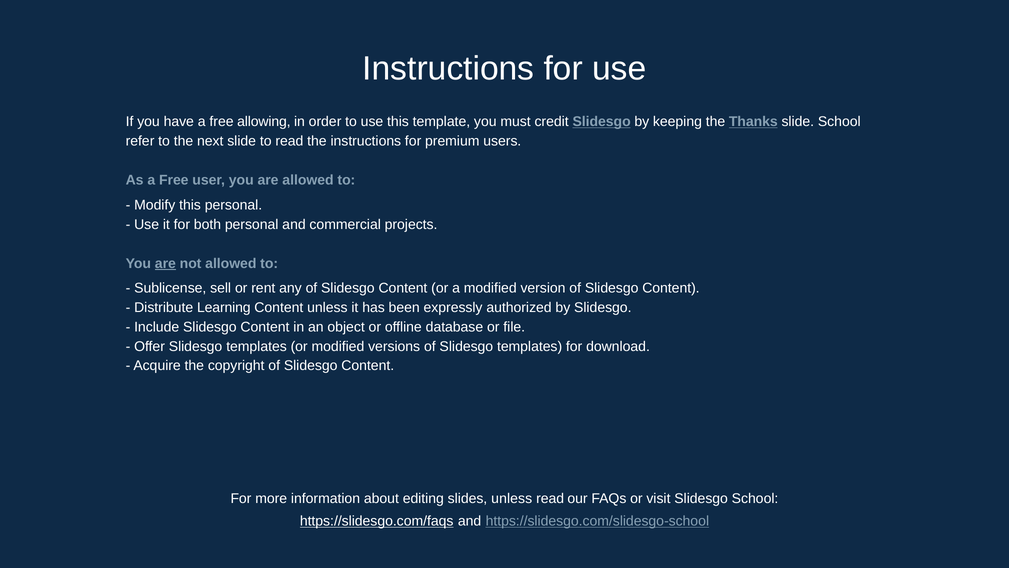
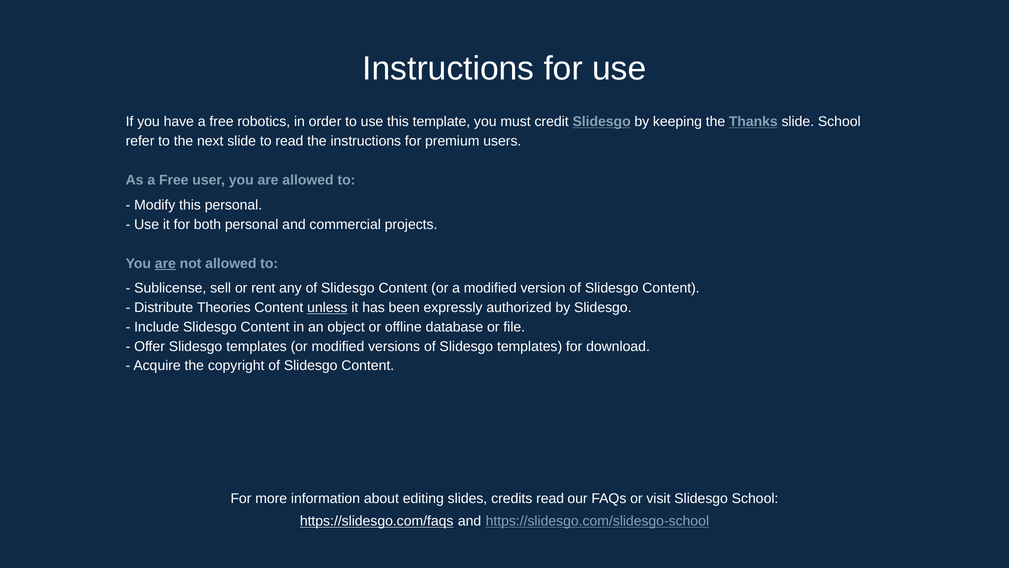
allowing: allowing -> robotics
Learning: Learning -> Theories
unless at (327, 307) underline: none -> present
slides unless: unless -> credits
